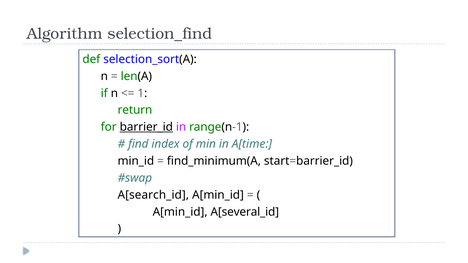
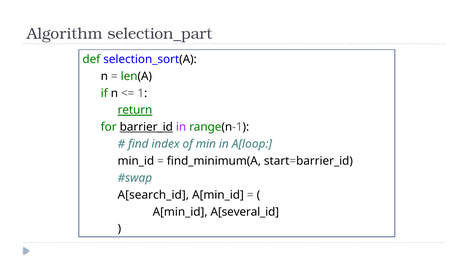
selection_find: selection_find -> selection_part
return underline: none -> present
A[time: A[time -> A[loop
